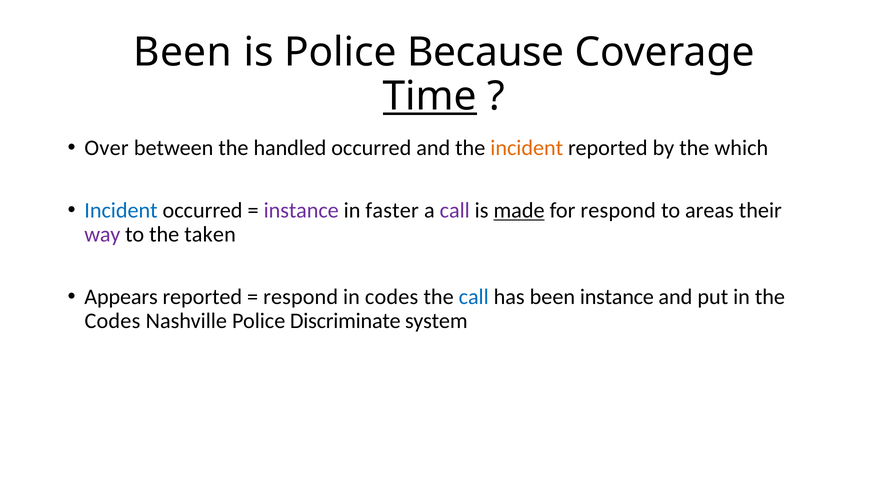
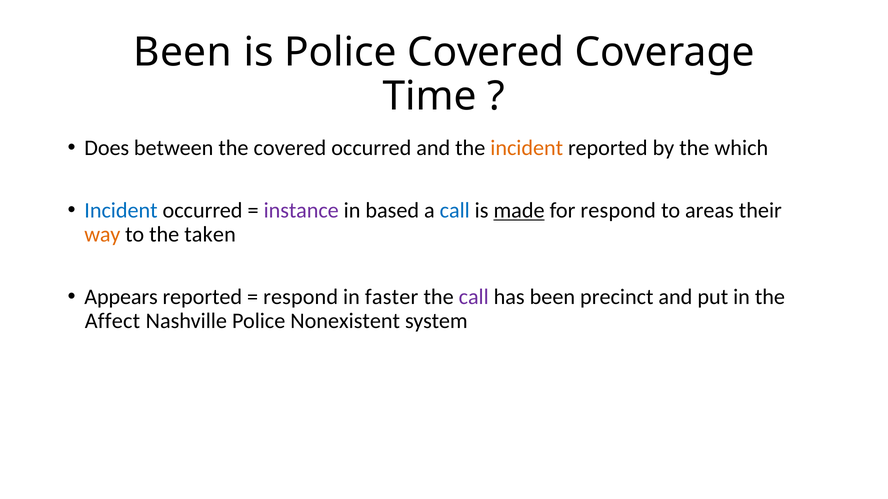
Police Because: Because -> Covered
Time underline: present -> none
Over: Over -> Does
the handled: handled -> covered
faster: faster -> based
call at (455, 211) colour: purple -> blue
way colour: purple -> orange
in codes: codes -> faster
call at (474, 297) colour: blue -> purple
been instance: instance -> precinct
Codes at (112, 321): Codes -> Affect
Discriminate: Discriminate -> Nonexistent
